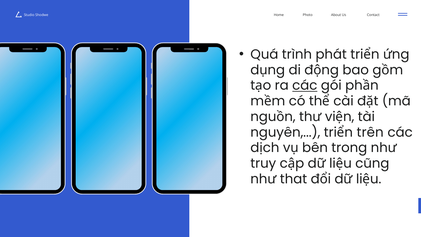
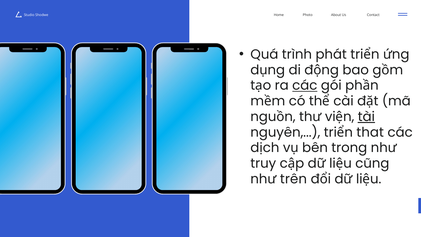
tài underline: none -> present
trên: trên -> that
that: that -> trên
